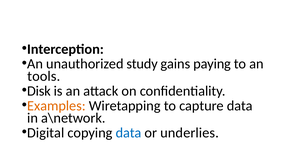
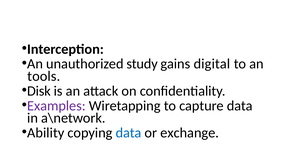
paying: paying -> digital
Examples colour: orange -> purple
Digital: Digital -> Ability
underlies: underlies -> exchange
